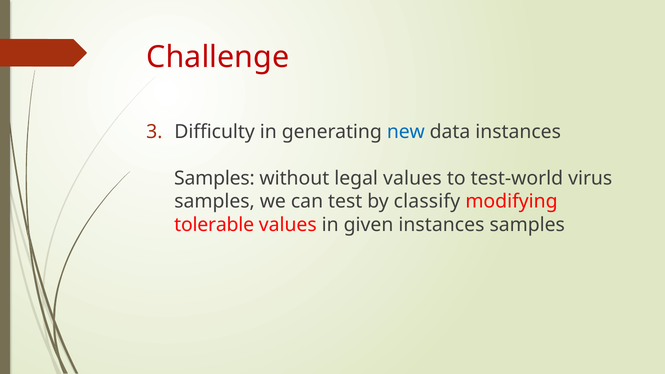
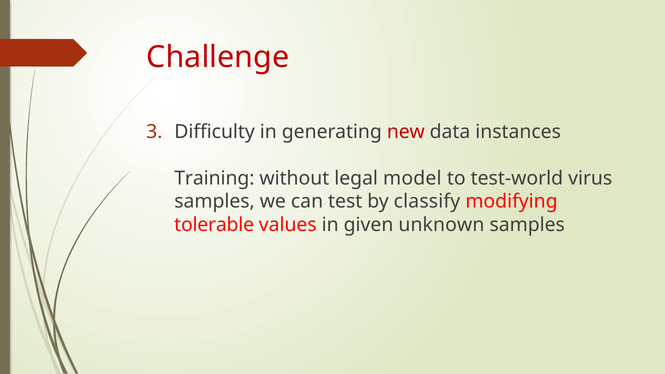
new colour: blue -> red
Samples at (214, 178): Samples -> Training
legal values: values -> model
given instances: instances -> unknown
